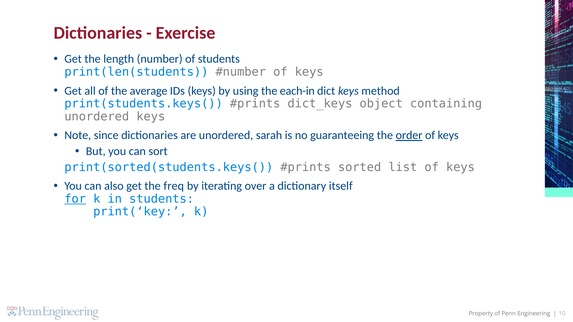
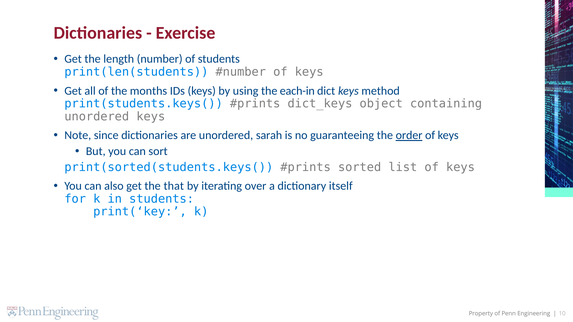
average: average -> months
freq: freq -> that
for underline: present -> none
